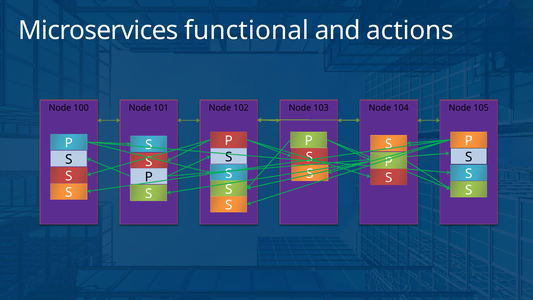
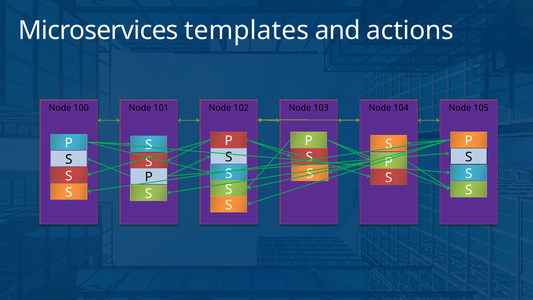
functional: functional -> templates
